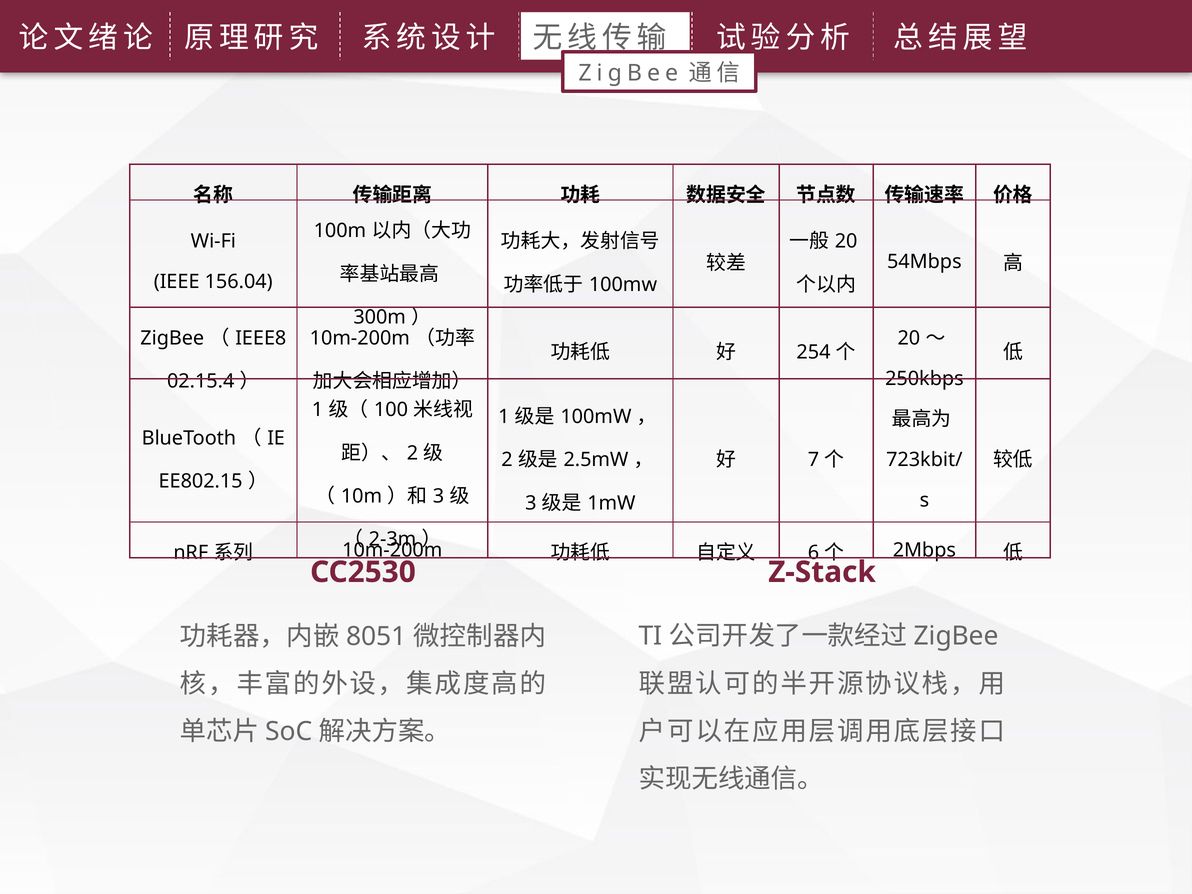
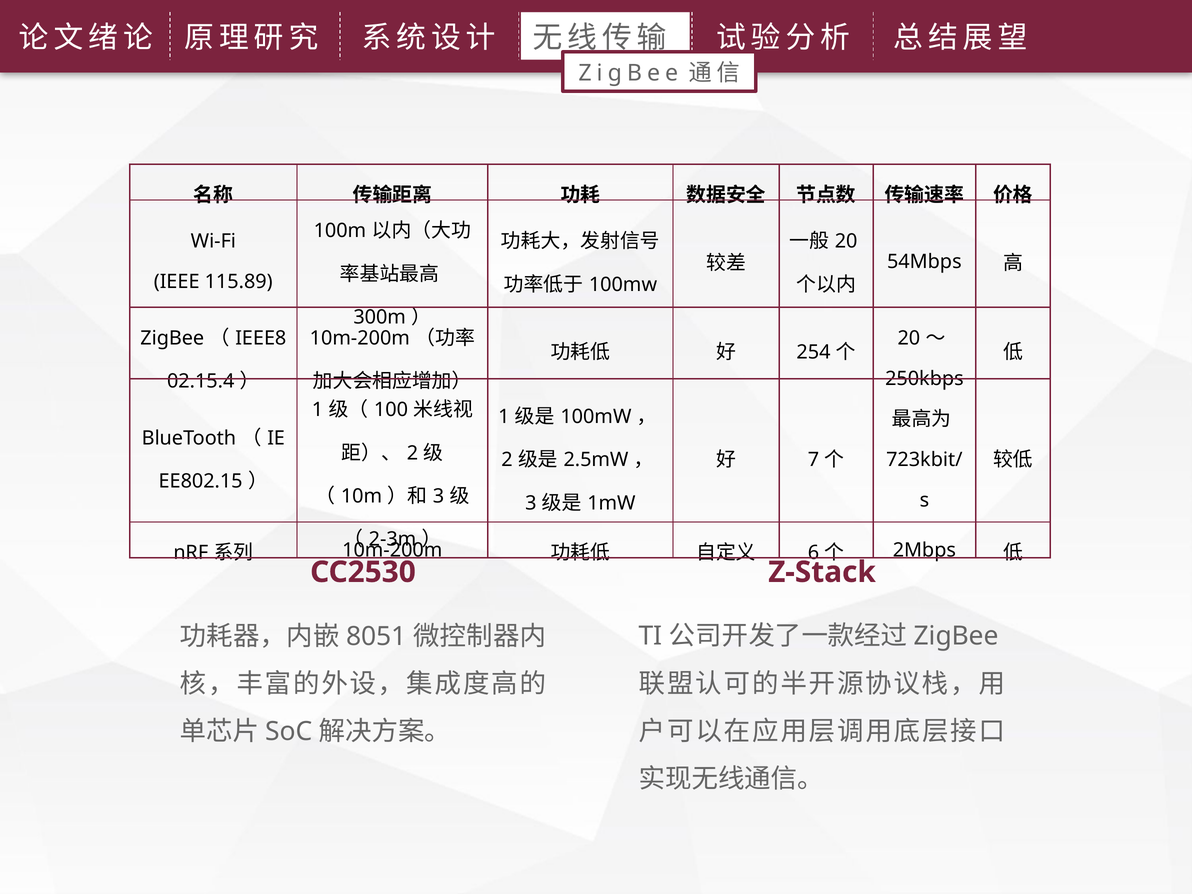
156.04: 156.04 -> 115.89
